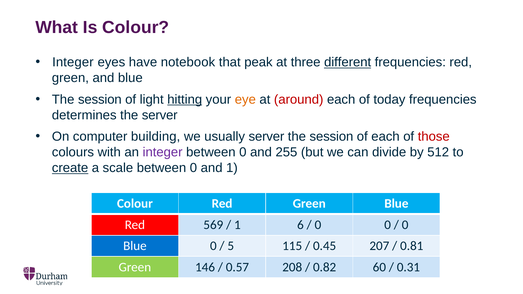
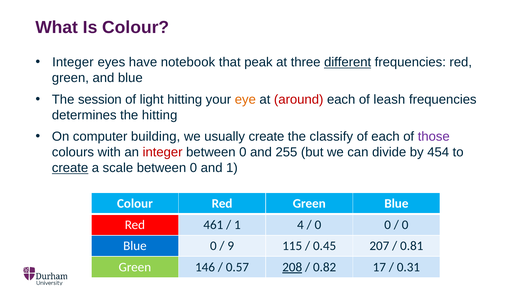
hitting at (185, 100) underline: present -> none
today: today -> leash
the server: server -> hitting
usually server: server -> create
session at (331, 137): session -> classify
those colour: red -> purple
integer at (163, 152) colour: purple -> red
512: 512 -> 454
569: 569 -> 461
6: 6 -> 4
5: 5 -> 9
208 underline: none -> present
60: 60 -> 17
